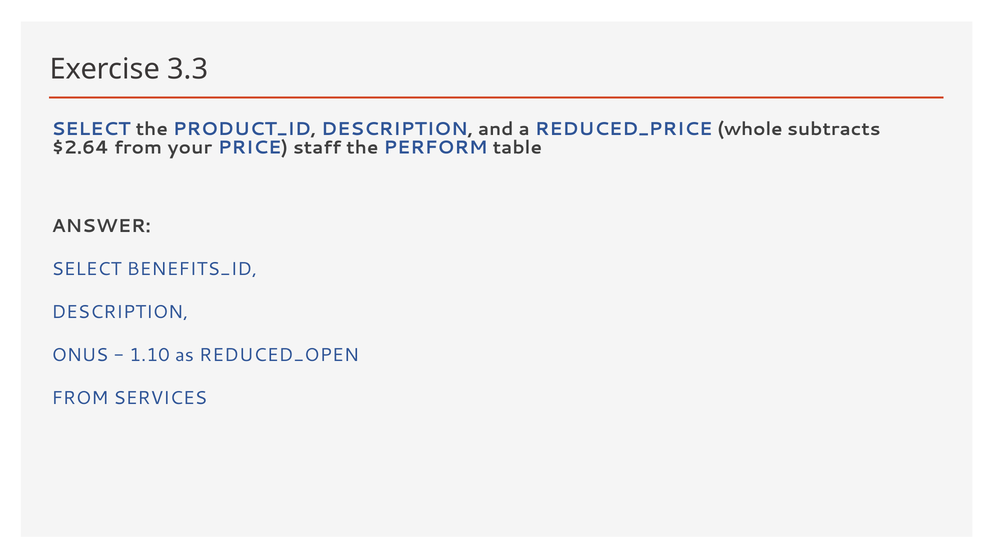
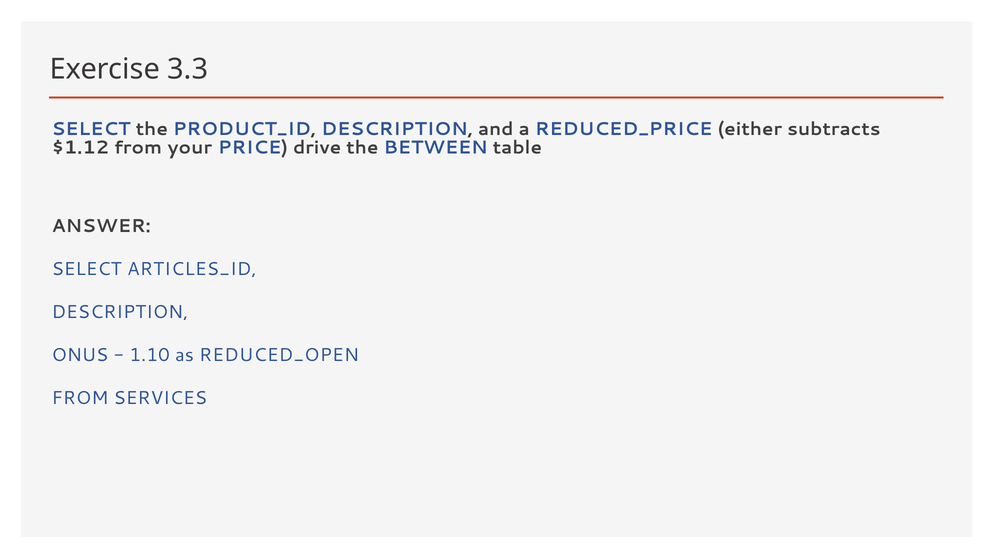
whole: whole -> either
$2.64: $2.64 -> $1.12
staff: staff -> drive
PERFORM: PERFORM -> BETWEEN
BENEFITS_ID: BENEFITS_ID -> ARTICLES_ID
